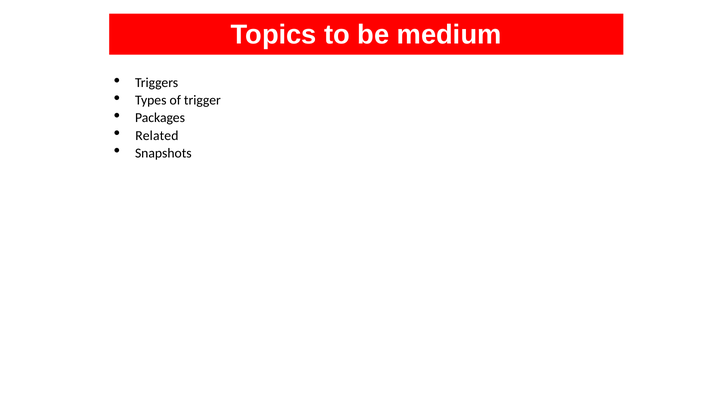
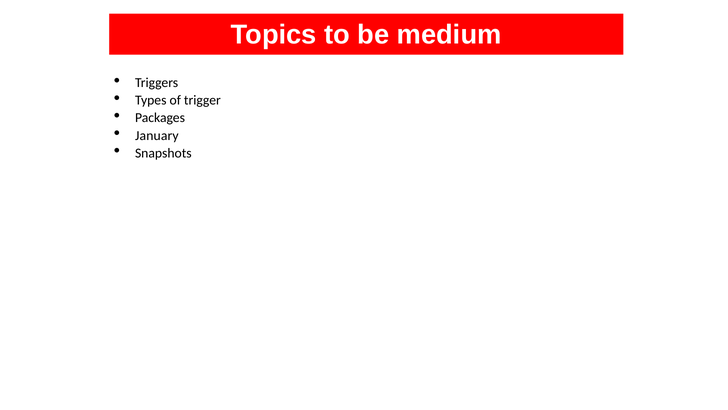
Related: Related -> January
